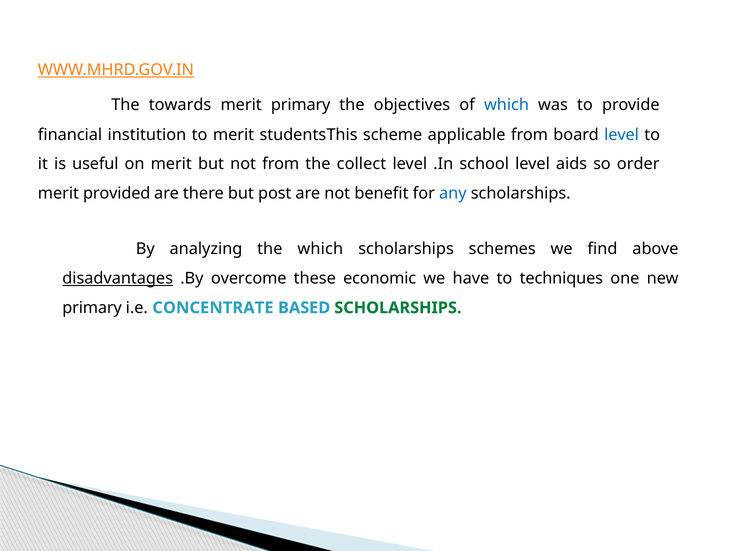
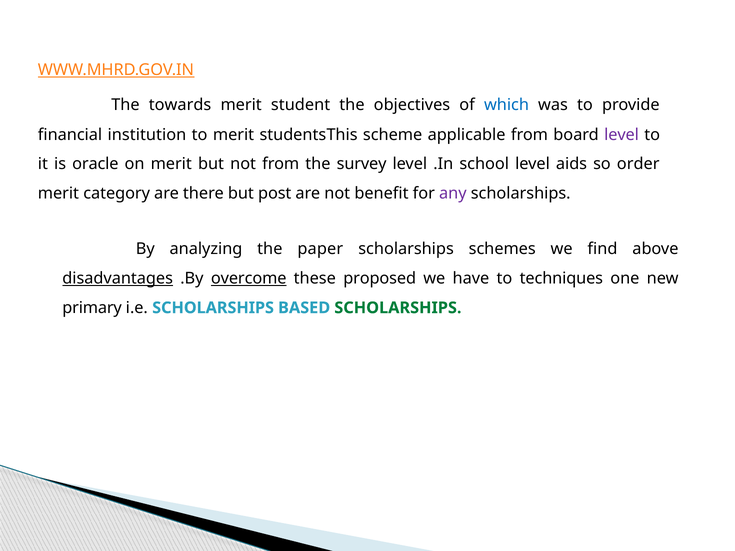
merit primary: primary -> student
level at (622, 135) colour: blue -> purple
useful: useful -> oracle
collect: collect -> survey
provided: provided -> category
any colour: blue -> purple
the which: which -> paper
overcome underline: none -> present
economic: economic -> proposed
i.e CONCENTRATE: CONCENTRATE -> SCHOLARSHIPS
